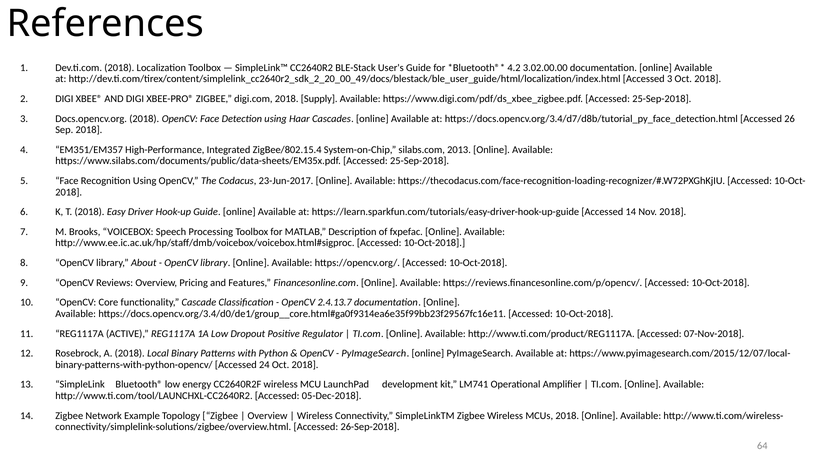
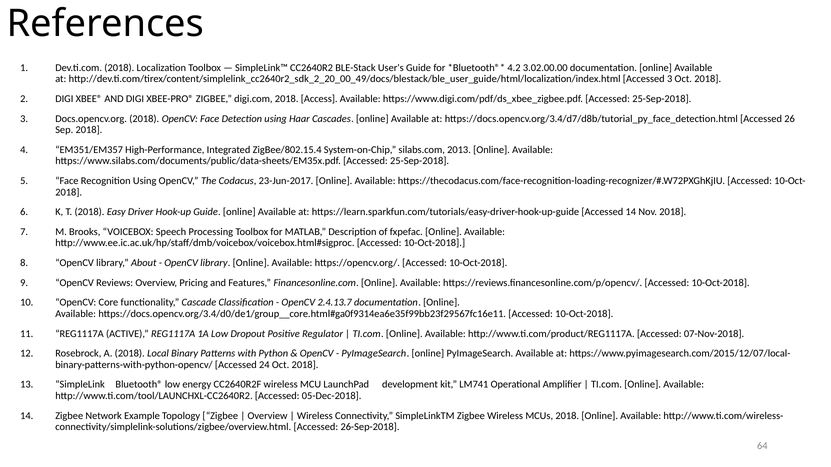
Supply: Supply -> Access
